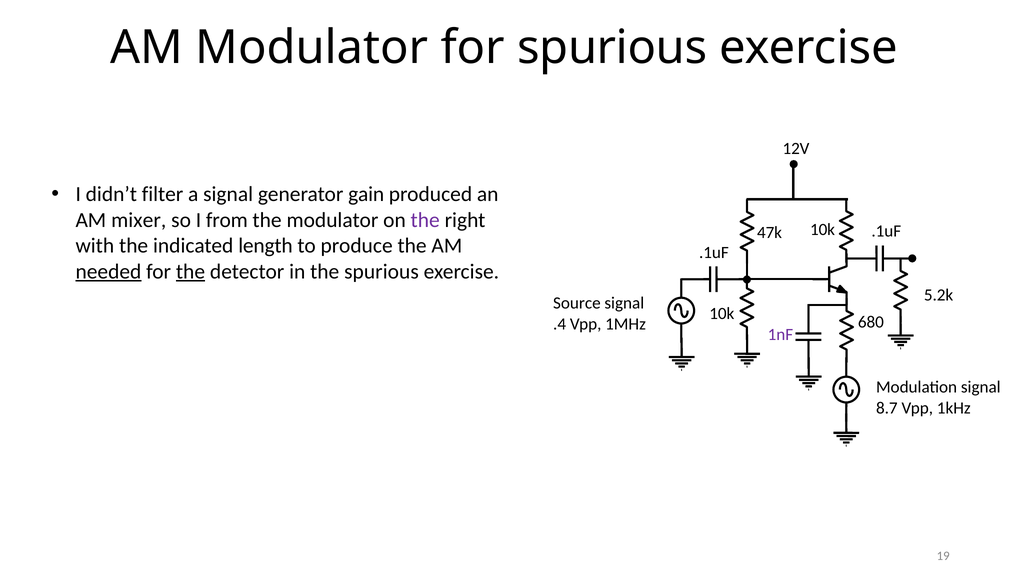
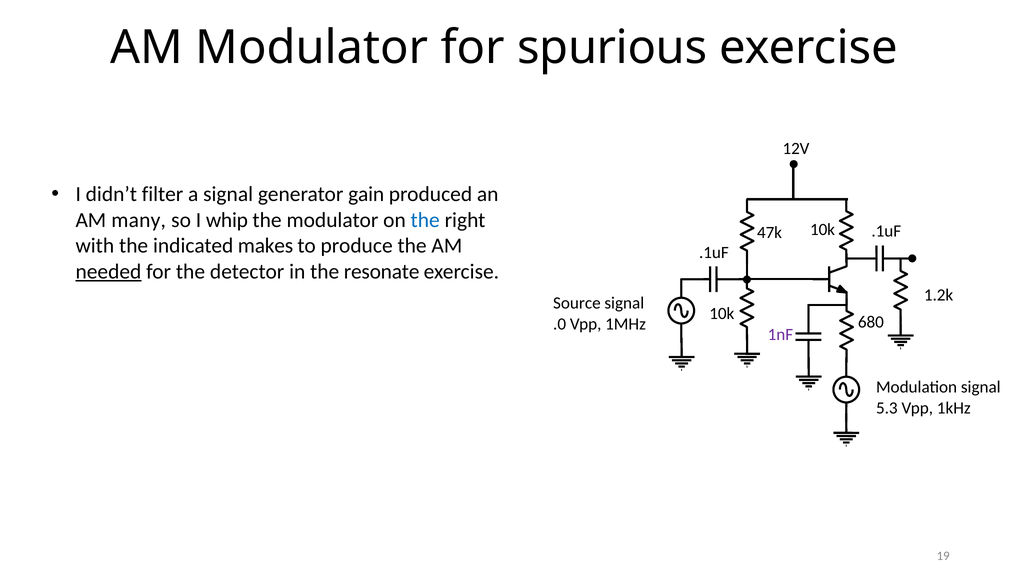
mixer: mixer -> many
from: from -> whip
the at (425, 220) colour: purple -> blue
length: length -> makes
the at (190, 272) underline: present -> none
the spurious: spurious -> resonate
5.2k: 5.2k -> 1.2k
.4: .4 -> .0
8.7: 8.7 -> 5.3
